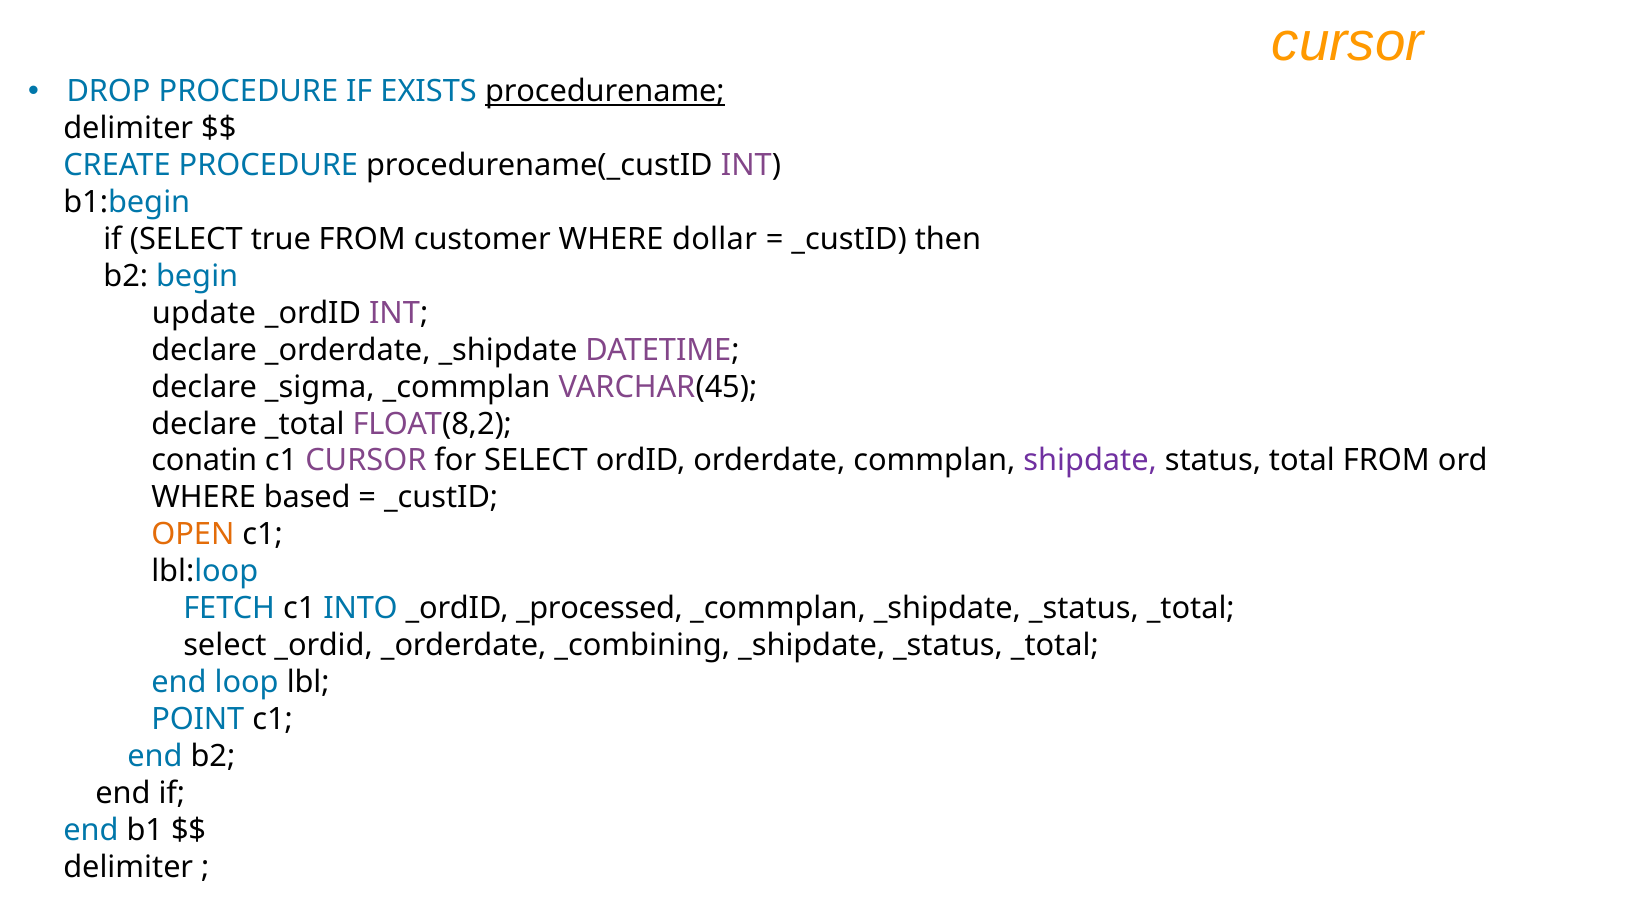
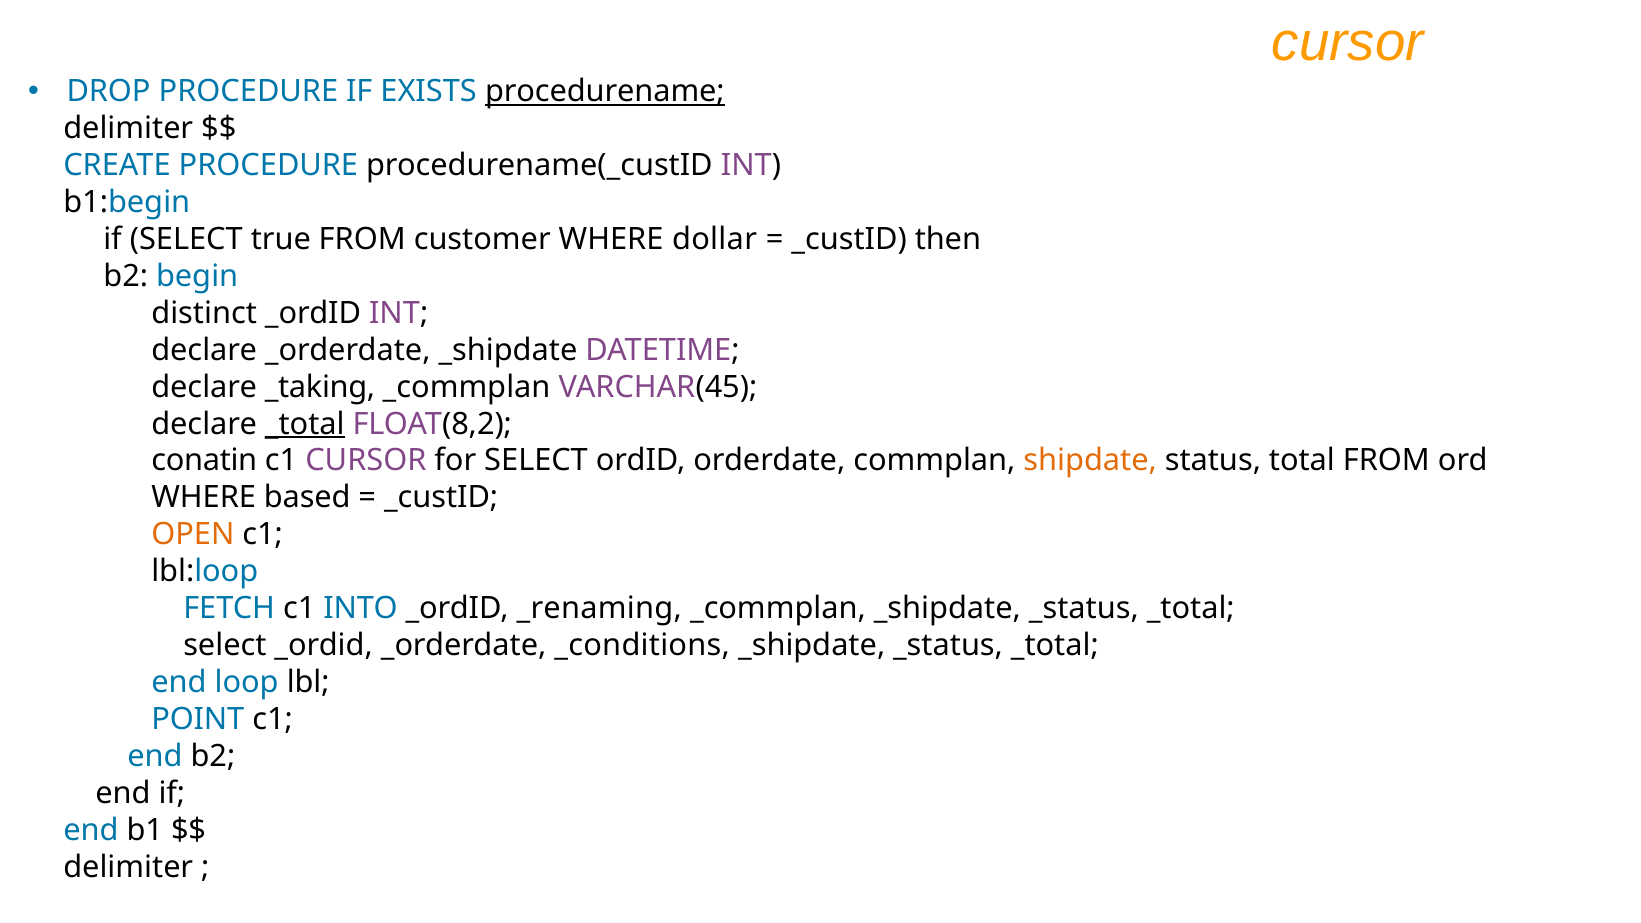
update: update -> distinct
_sigma: _sigma -> _taking
_total at (305, 424) underline: none -> present
shipdate colour: purple -> orange
_processed: _processed -> _renaming
_combining: _combining -> _conditions
